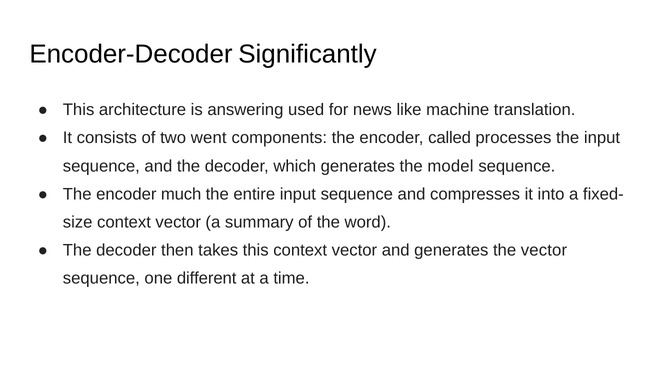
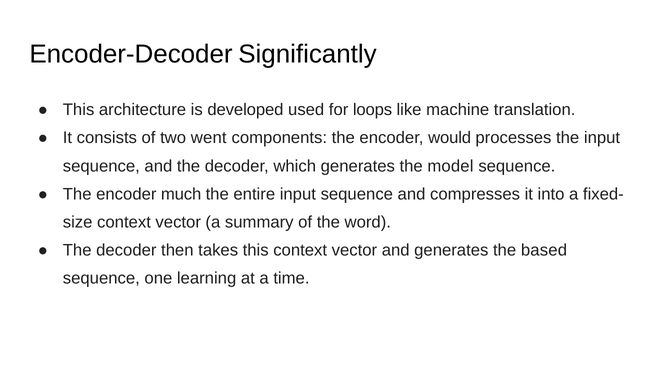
answering: answering -> developed
news: news -> loops
called: called -> would
the vector: vector -> based
different: different -> learning
